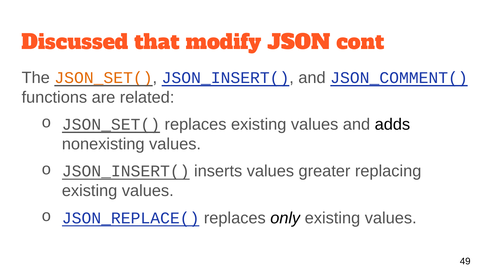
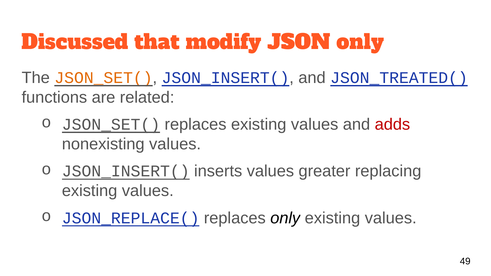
JSON cont: cont -> only
JSON_COMMENT(: JSON_COMMENT( -> JSON_TREATED(
adds colour: black -> red
